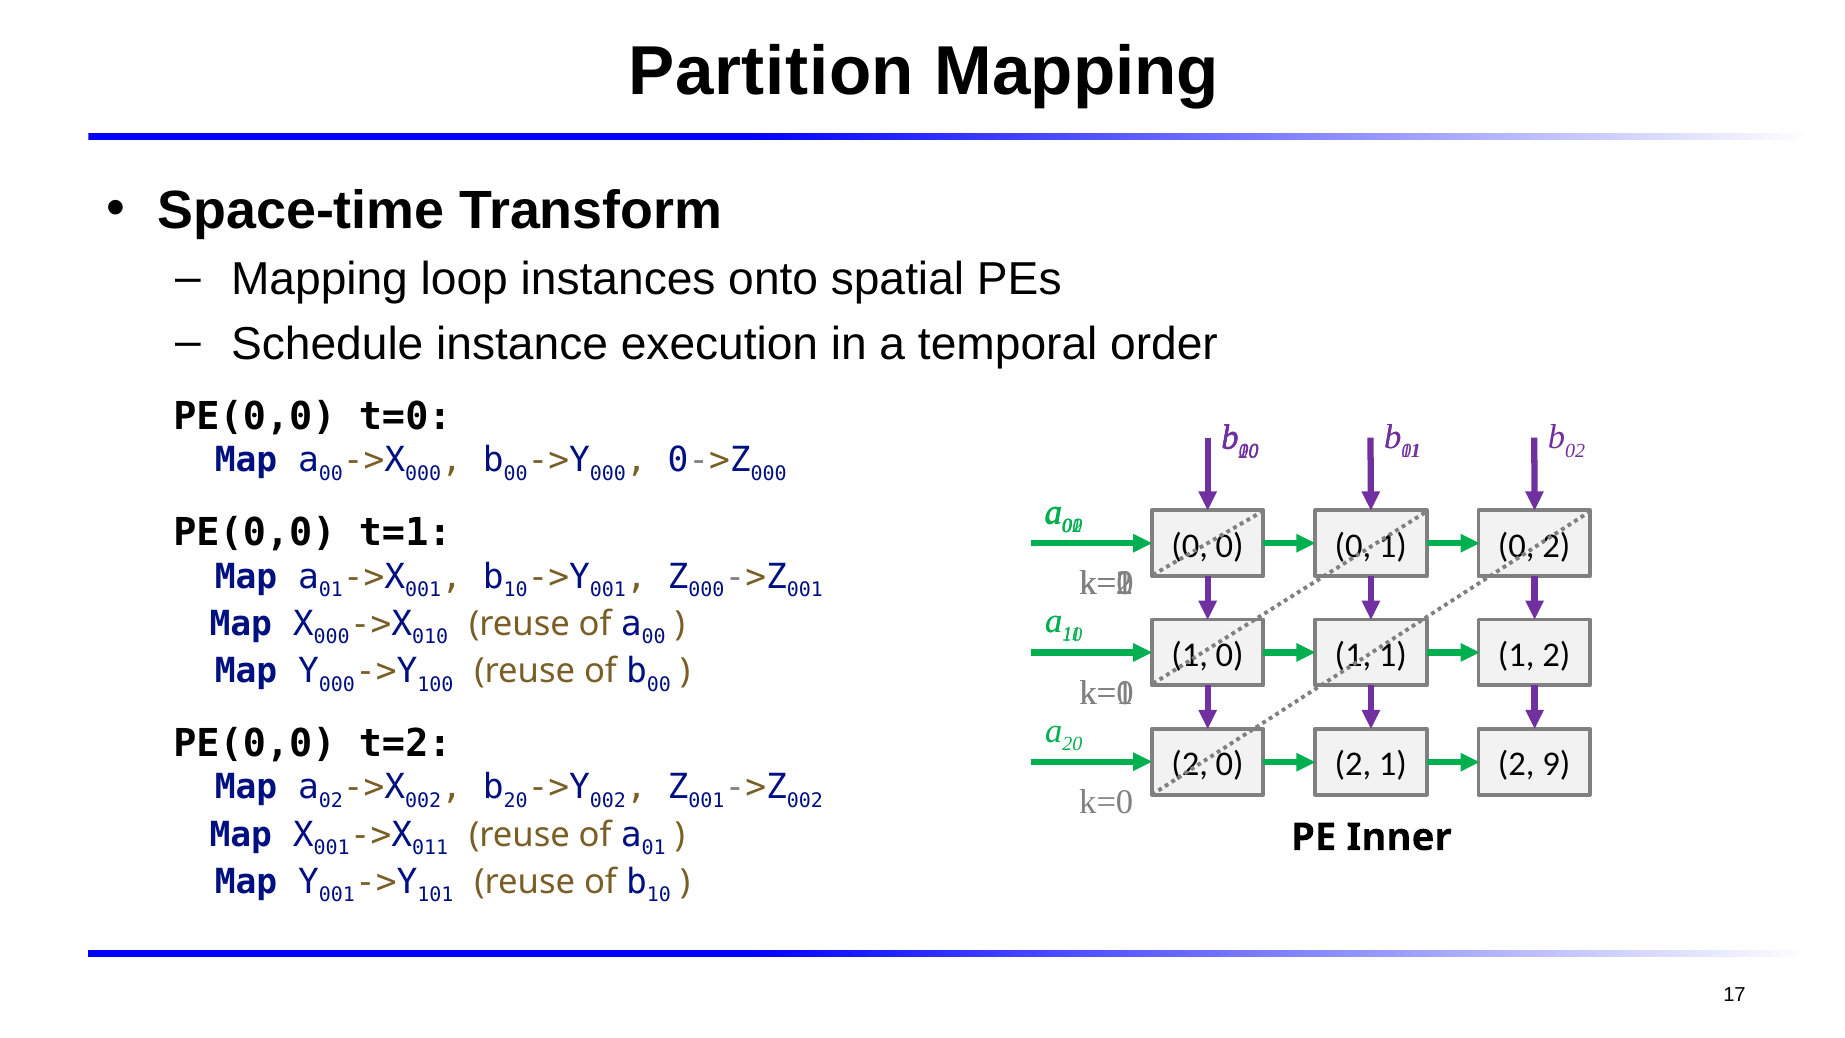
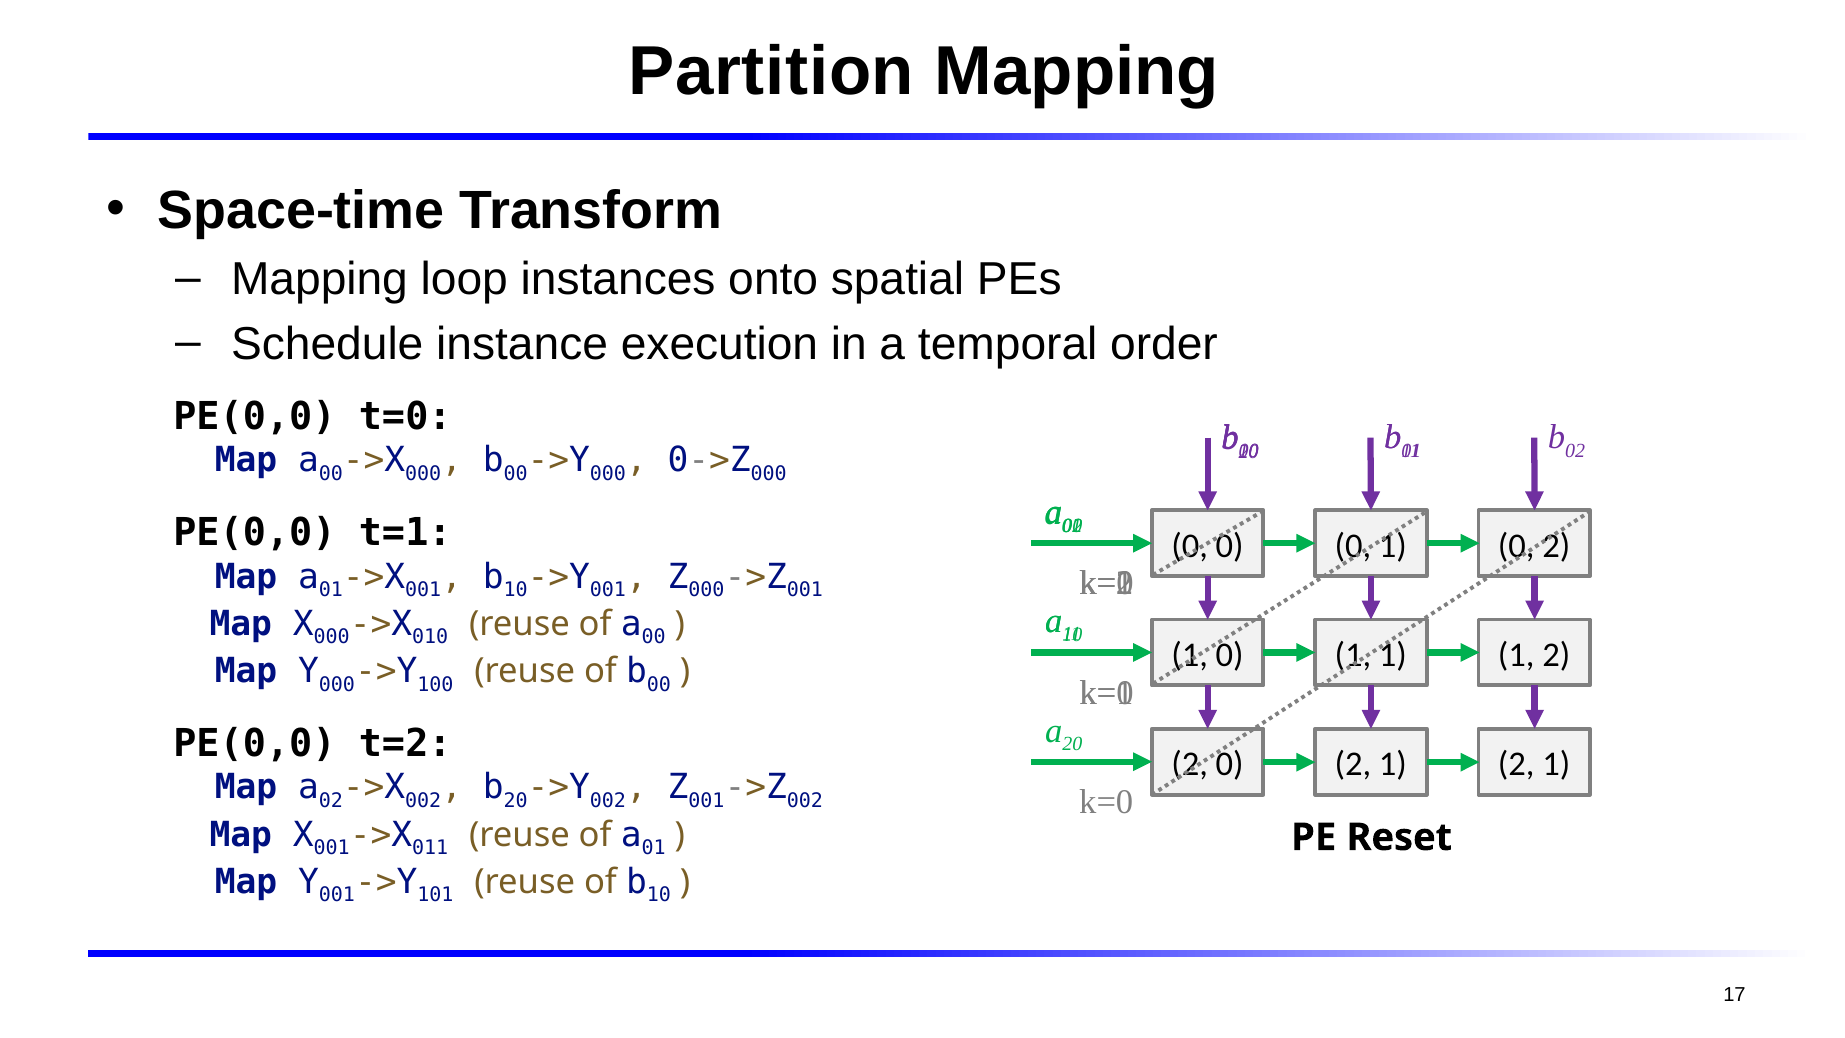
1 2 9: 9 -> 1
Inner: Inner -> Reset
